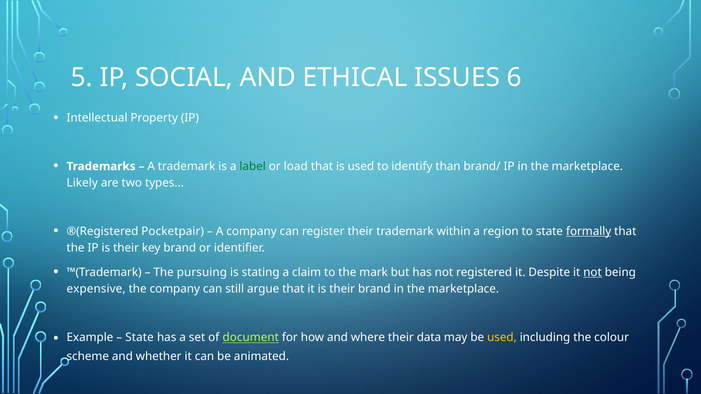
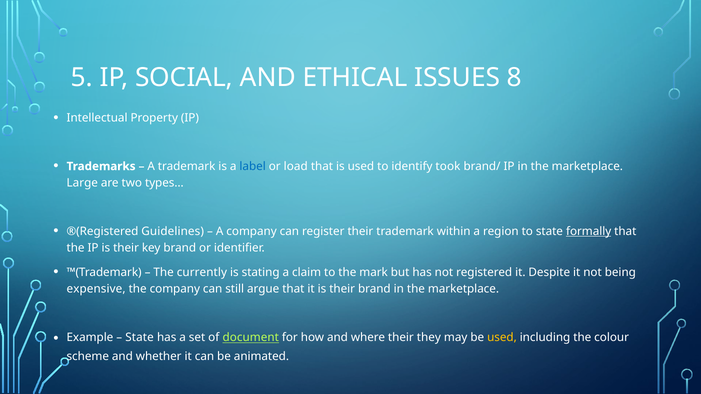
6: 6 -> 8
label colour: green -> blue
than: than -> took
Likely: Likely -> Large
Pocketpair: Pocketpair -> Guidelines
pursuing: pursuing -> currently
not at (593, 272) underline: present -> none
data: data -> they
